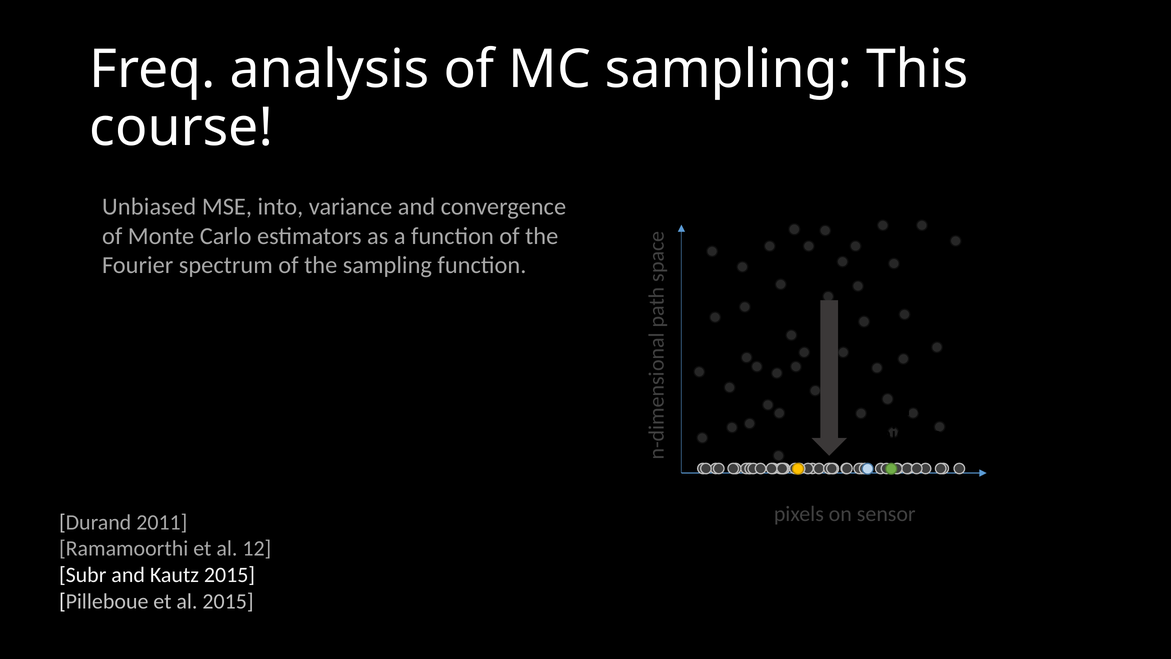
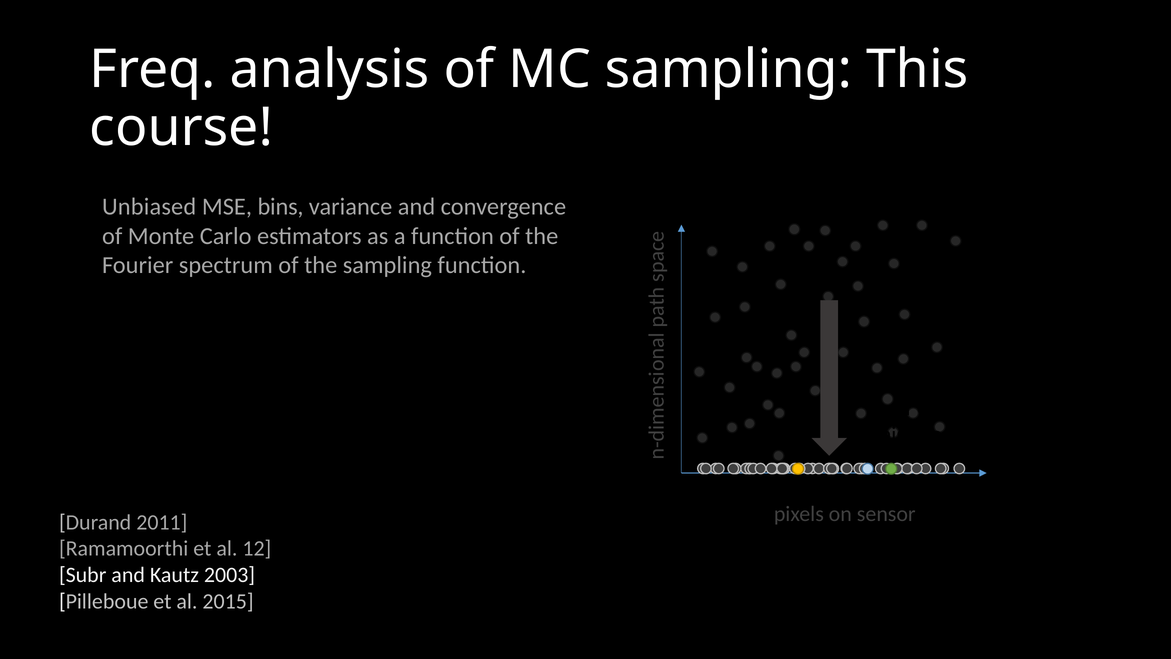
into: into -> bins
Kautz 2015: 2015 -> 2003
